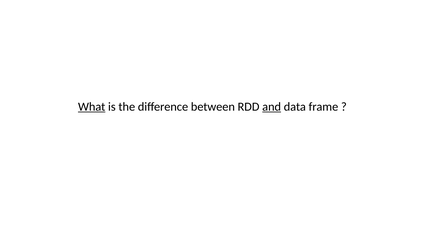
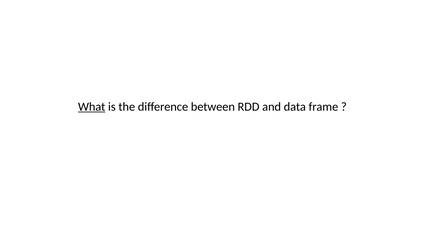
and underline: present -> none
